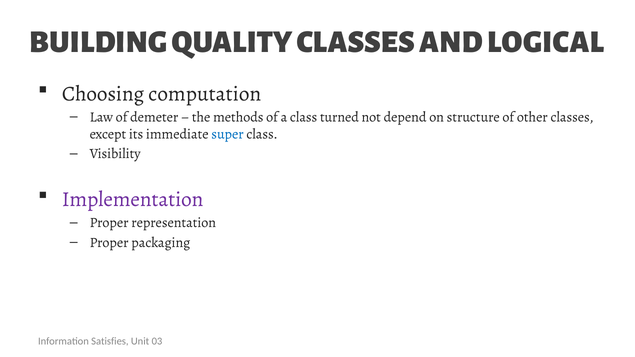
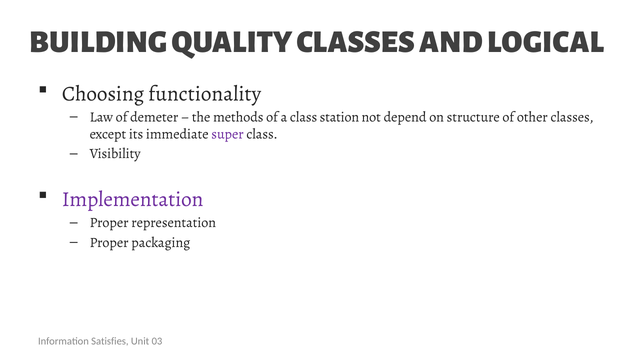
computation: computation -> functionality
turned: turned -> station
super colour: blue -> purple
